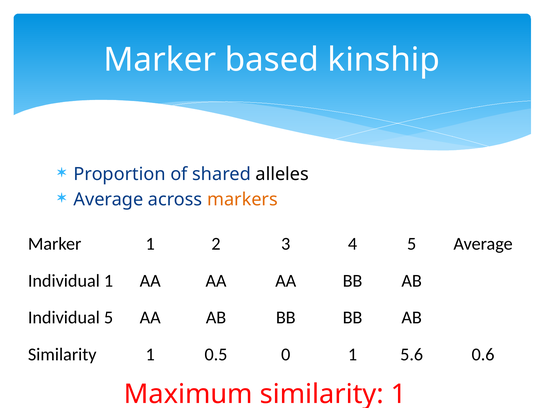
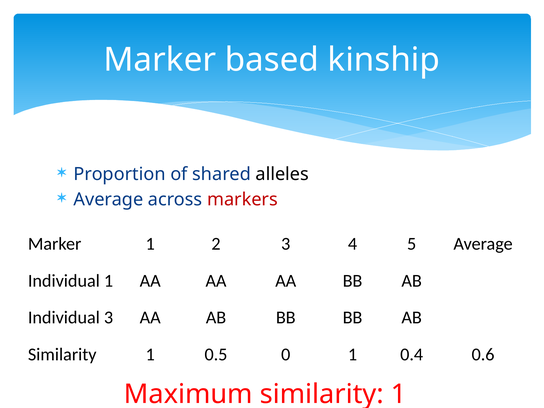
markers colour: orange -> red
Individual 5: 5 -> 3
5.6: 5.6 -> 0.4
